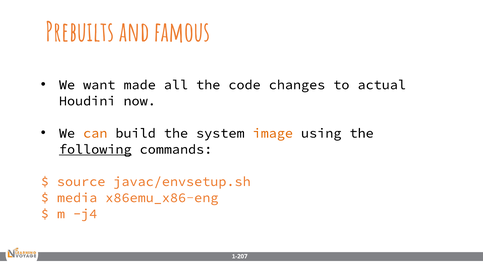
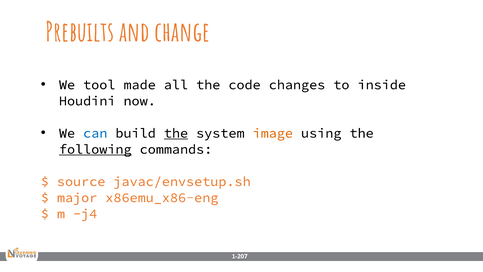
famous: famous -> change
want: want -> tool
actual: actual -> inside
can colour: orange -> blue
the at (176, 133) underline: none -> present
media: media -> major
